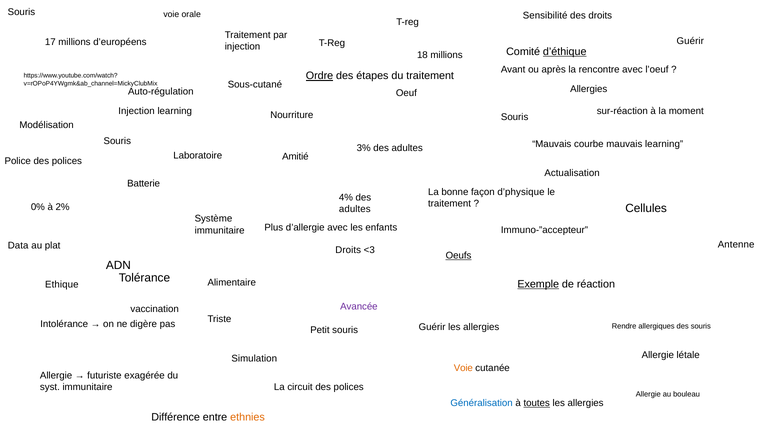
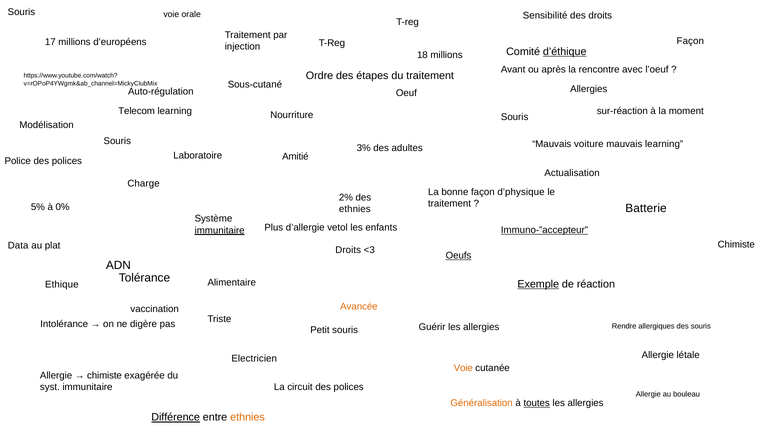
Guérir at (690, 41): Guérir -> Façon
Ordre underline: present -> none
Injection at (137, 111): Injection -> Telecom
courbe: courbe -> voiture
Batterie: Batterie -> Charge
4%: 4% -> 2%
0%: 0% -> 5%
2%: 2% -> 0%
Cellules: Cellules -> Batterie
adultes at (355, 209): adultes -> ethnies
d’allergie avec: avec -> vetol
Immuno-”accepteur underline: none -> present
immunitaire at (220, 231) underline: none -> present
Antenne at (736, 245): Antenne -> Chimiste
Avancée colour: purple -> orange
Simulation: Simulation -> Electricien
futuriste at (104, 376): futuriste -> chimiste
Généralisation colour: blue -> orange
Différence underline: none -> present
